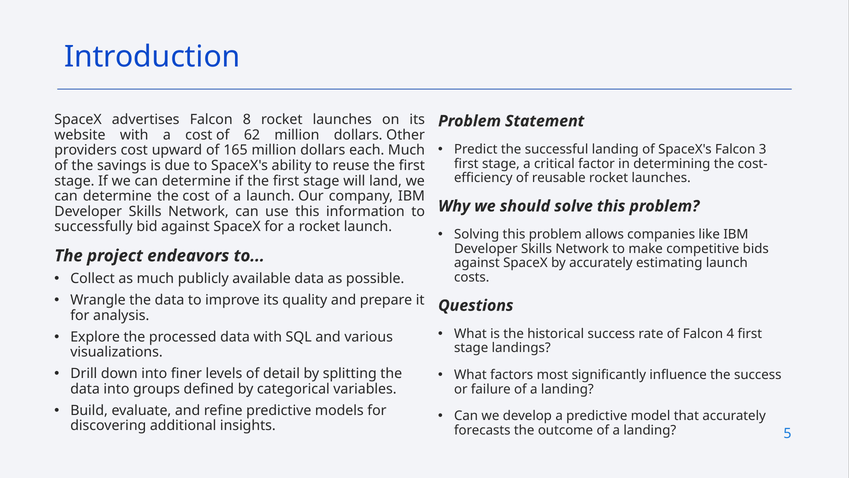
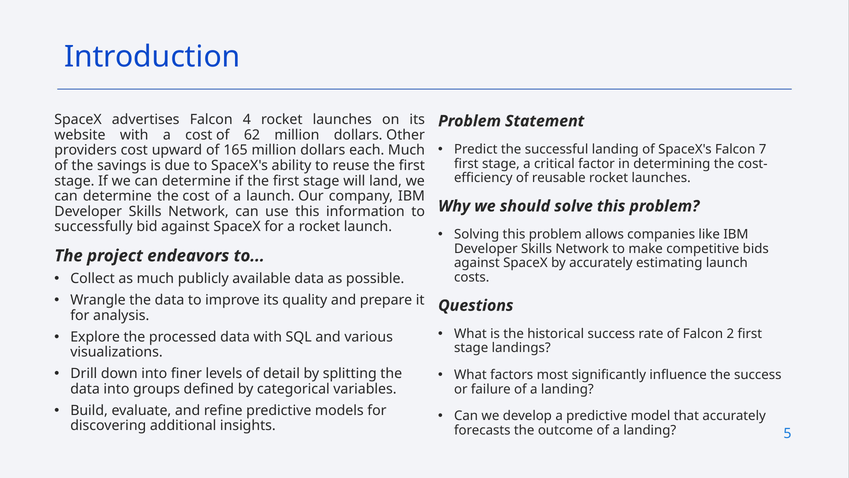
8: 8 -> 4
3: 3 -> 7
4: 4 -> 2
